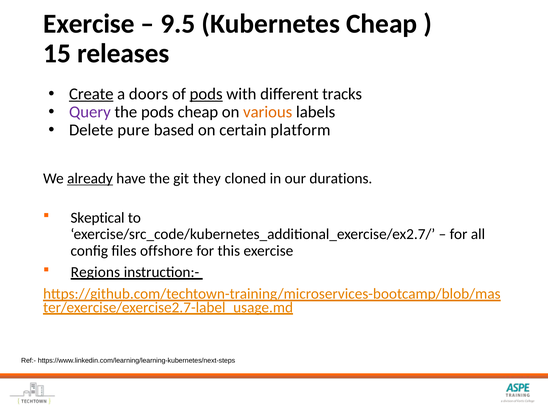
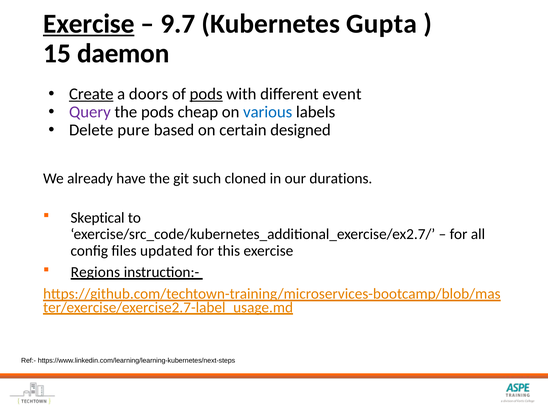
Exercise at (89, 24) underline: none -> present
9.5: 9.5 -> 9.7
Kubernetes Cheap: Cheap -> Gupta
releases: releases -> daemon
tracks: tracks -> event
various colour: orange -> blue
platform: platform -> designed
already underline: present -> none
they: they -> such
offshore: offshore -> updated
